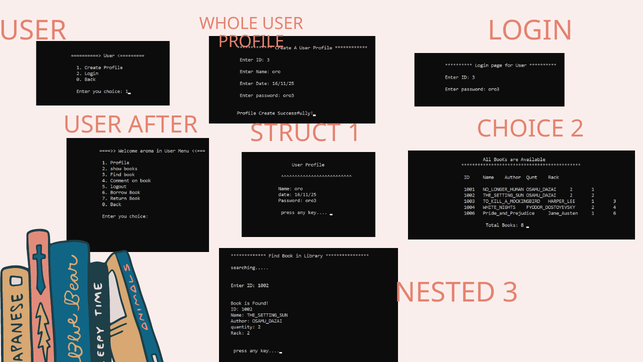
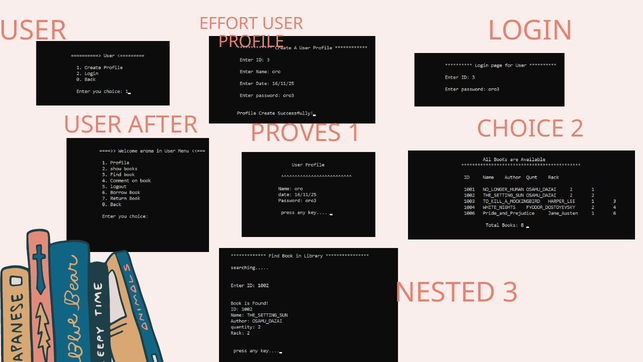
WHOLE: WHOLE -> EFFORT
STRUCT: STRUCT -> PROVES
